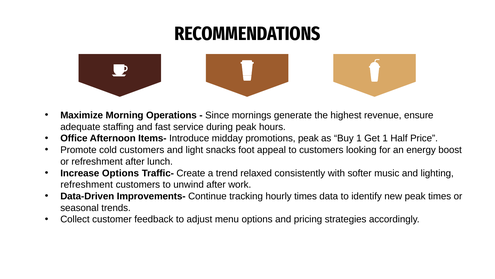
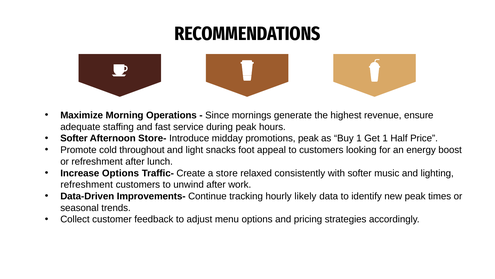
Office at (74, 138): Office -> Softer
Items-: Items- -> Store-
cold customers: customers -> throughout
trend: trend -> store
hourly times: times -> likely
